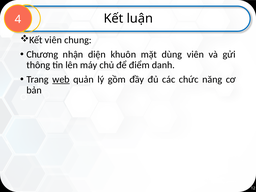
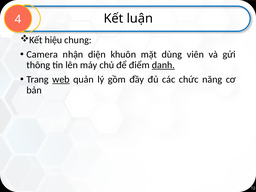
Kết viên: viên -> hiệu
Chương: Chương -> Camera
danh underline: none -> present
